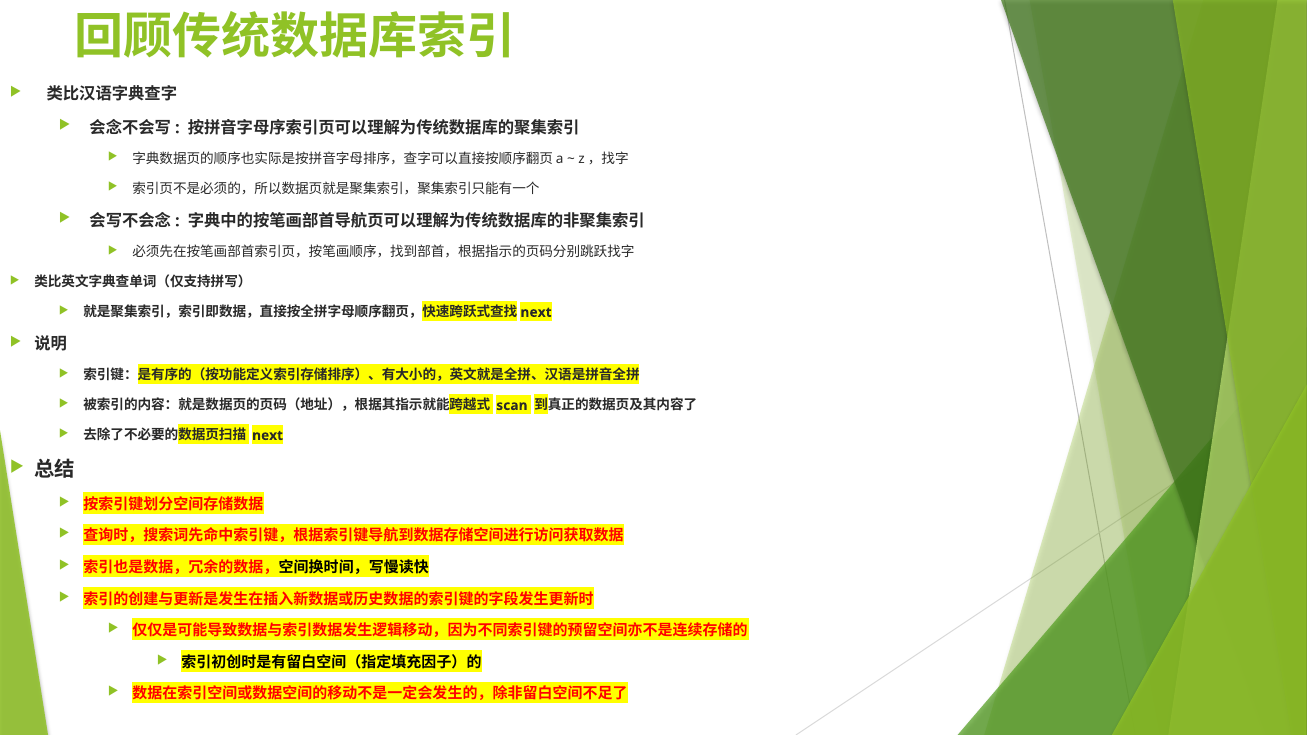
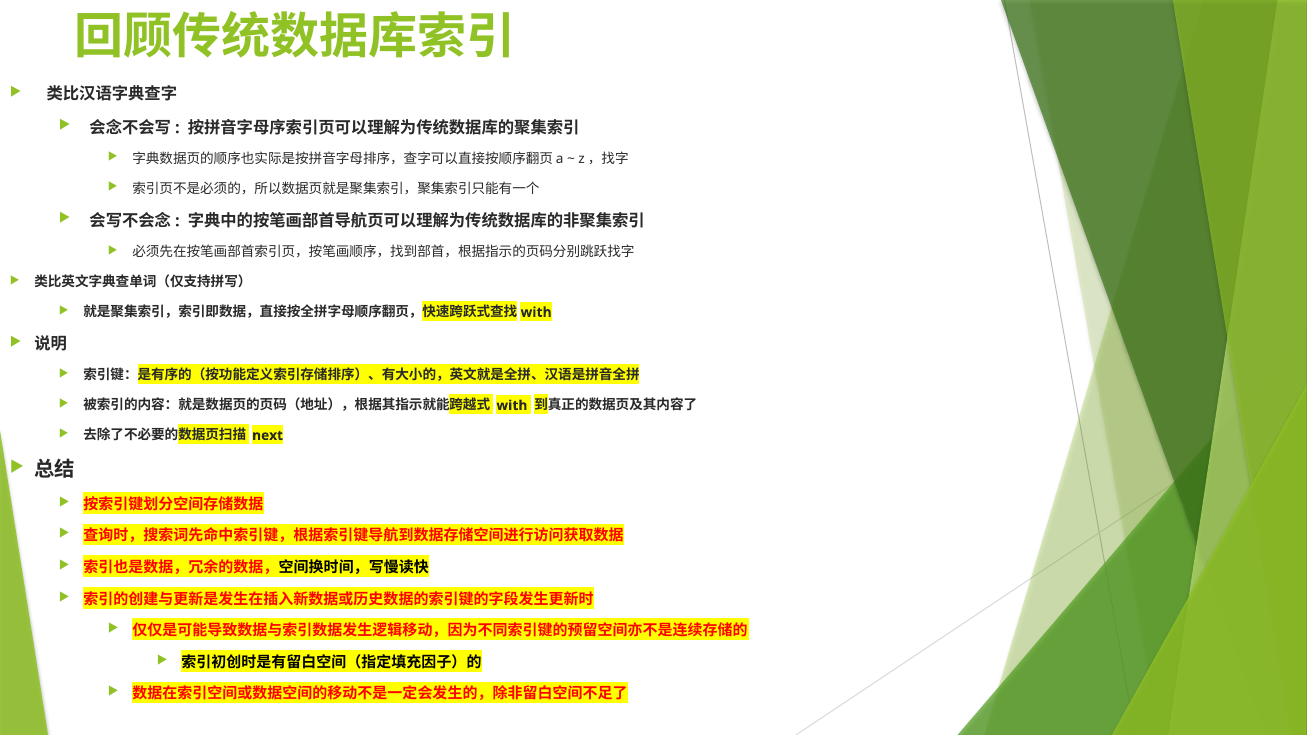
next at (536, 312): next -> with
scan at (512, 406): scan -> with
